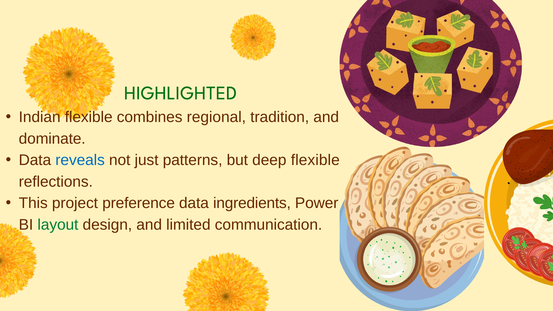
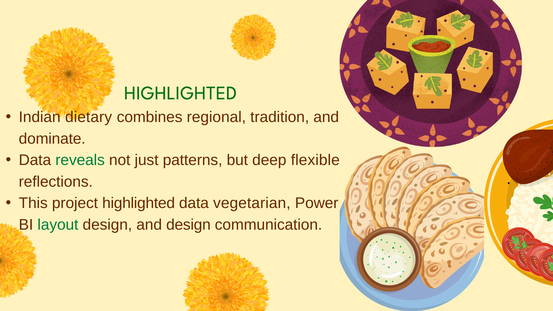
Indian flexible: flexible -> dietary
reveals colour: blue -> green
project preference: preference -> highlighted
ingredients: ingredients -> vegetarian
and limited: limited -> design
